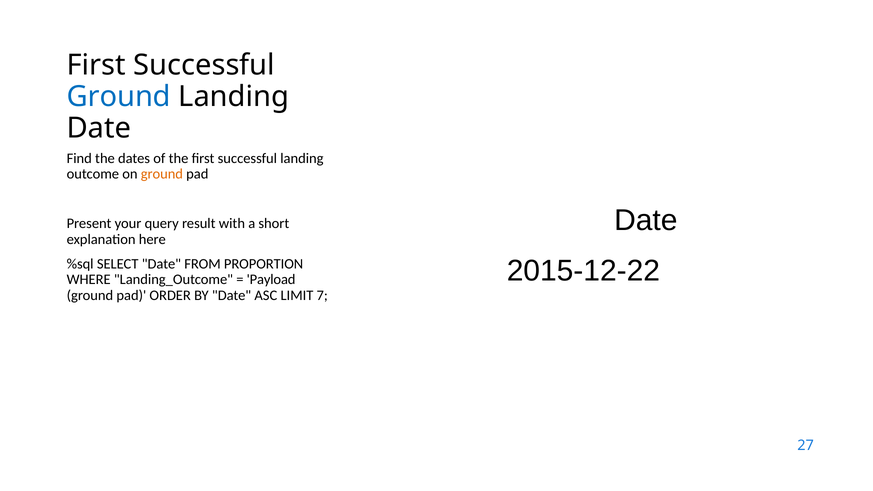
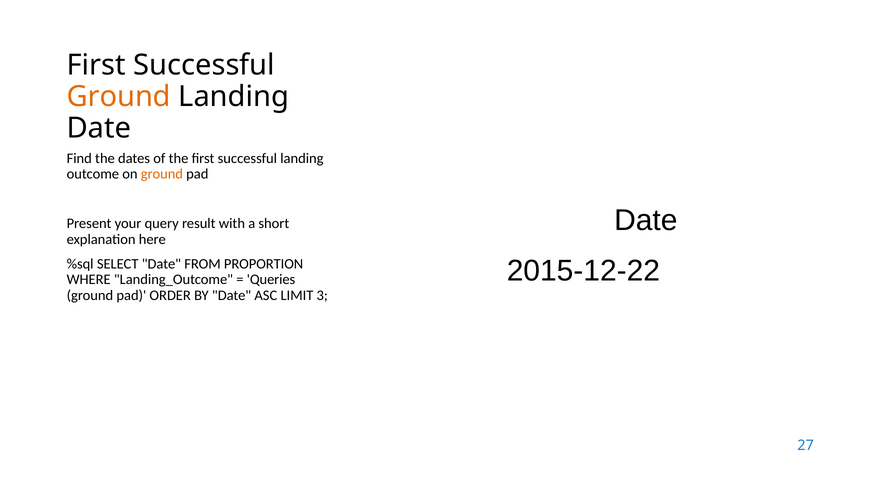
Ground at (119, 97) colour: blue -> orange
Payload: Payload -> Queries
7: 7 -> 3
